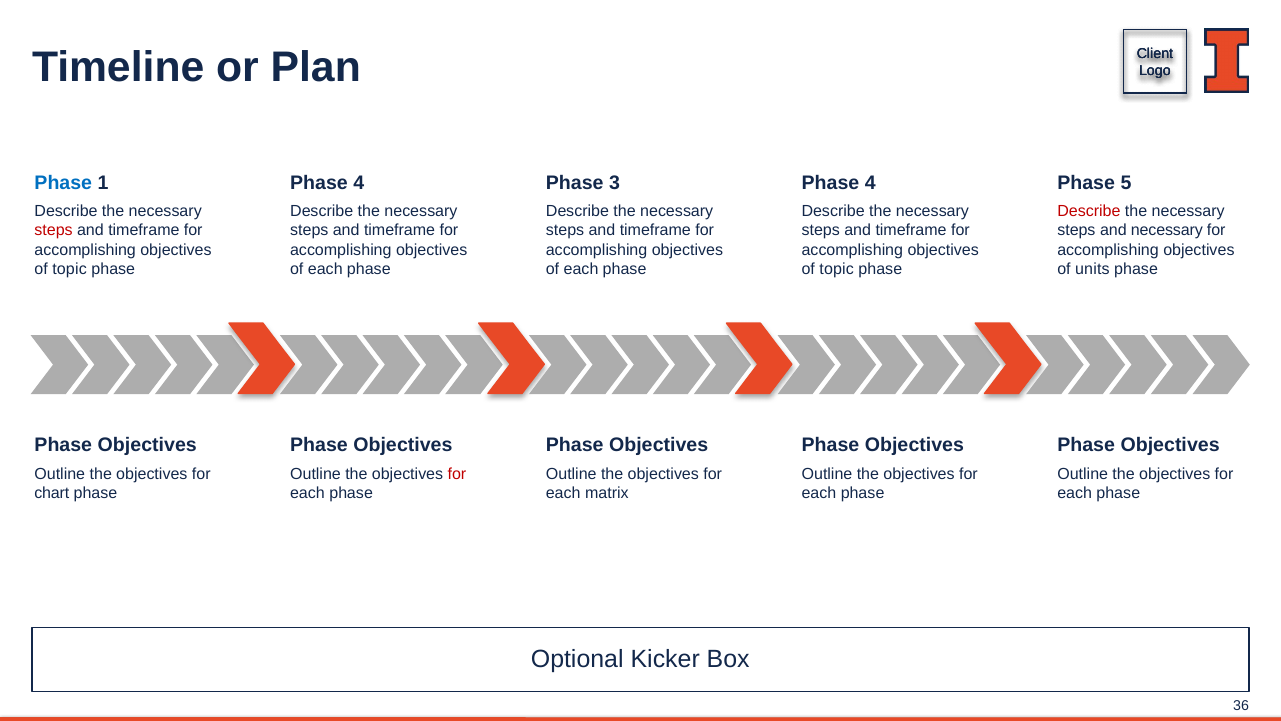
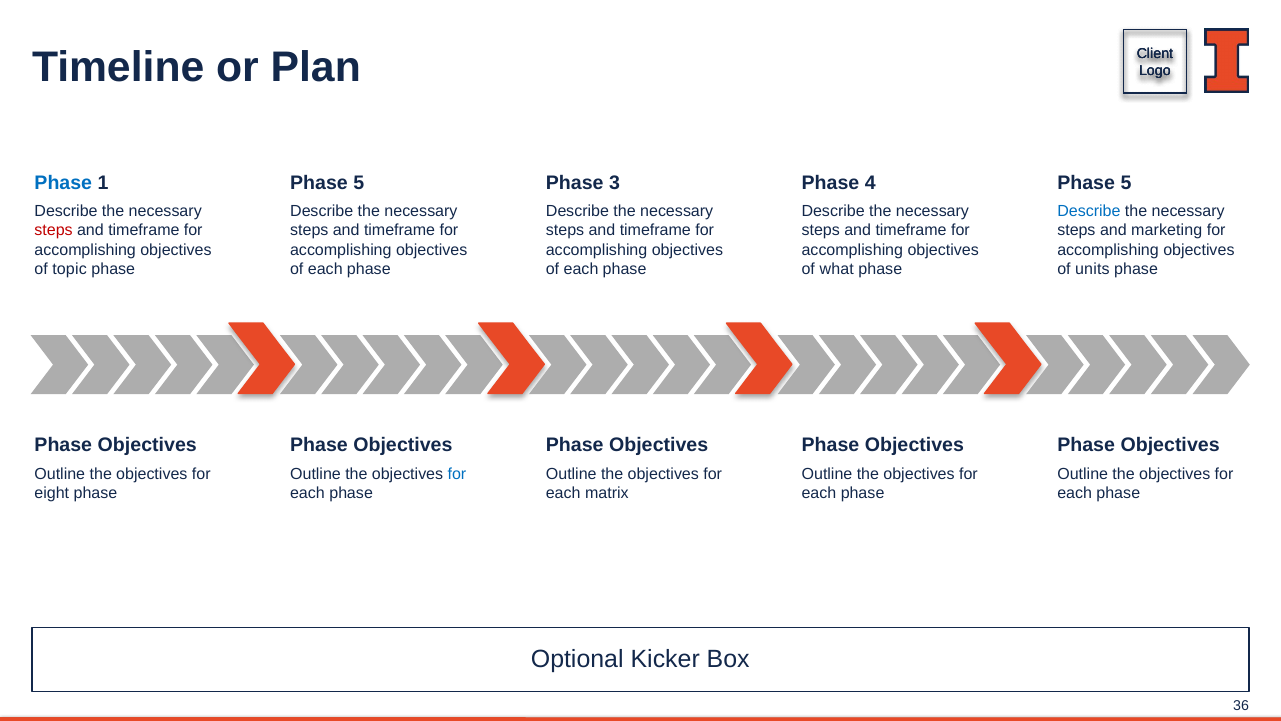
4 at (359, 183): 4 -> 5
Describe at (1089, 211) colour: red -> blue
and necessary: necessary -> marketing
topic at (837, 269): topic -> what
for at (457, 474) colour: red -> blue
chart: chart -> eight
